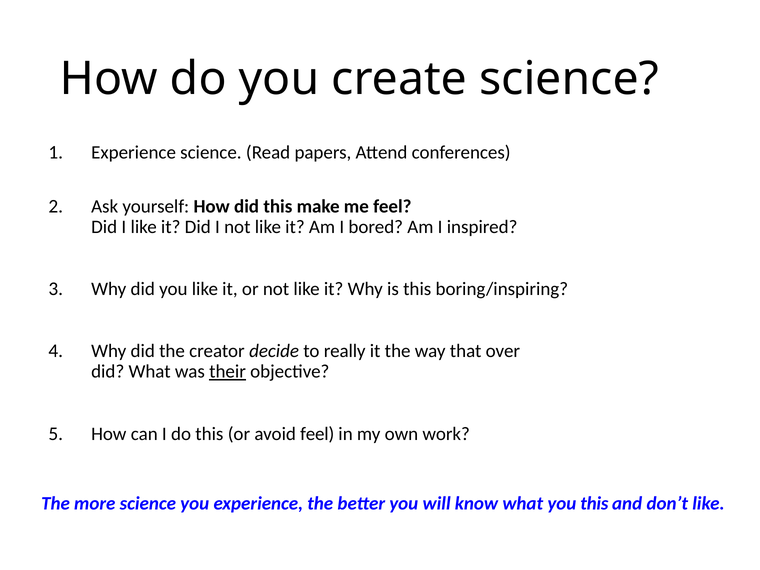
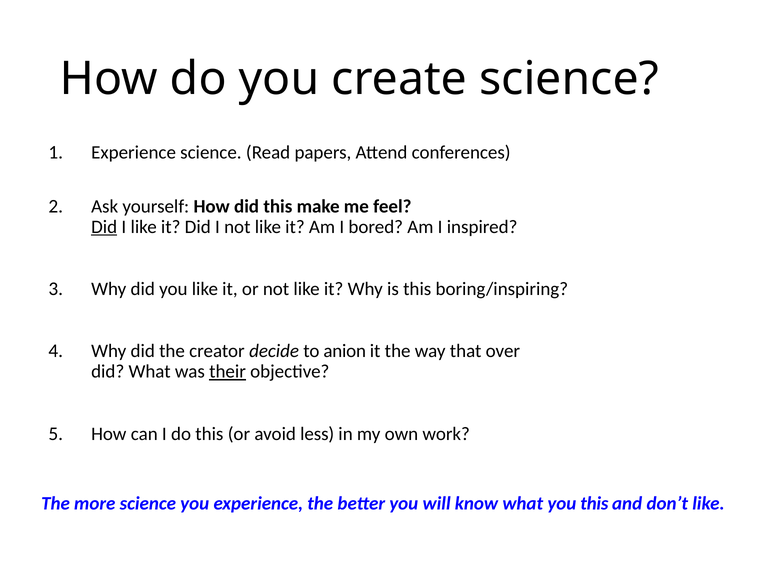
Did at (104, 227) underline: none -> present
really: really -> anion
avoid feel: feel -> less
